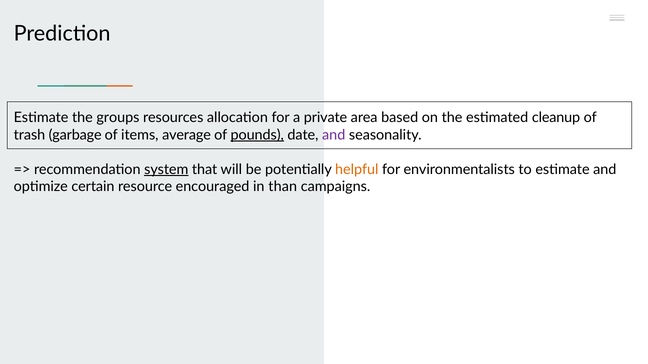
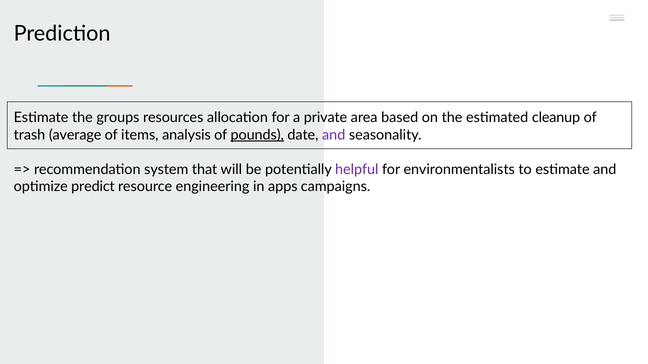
garbage: garbage -> average
average: average -> analysis
system underline: present -> none
helpful colour: orange -> purple
certain: certain -> predict
encouraged: encouraged -> engineering
than: than -> apps
